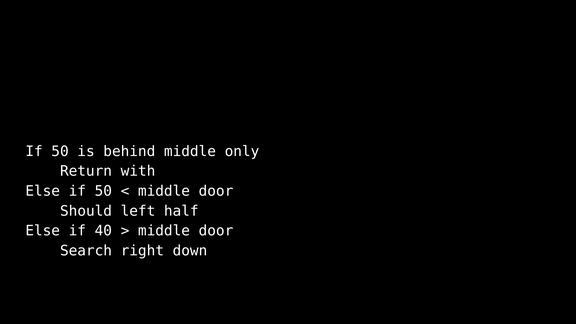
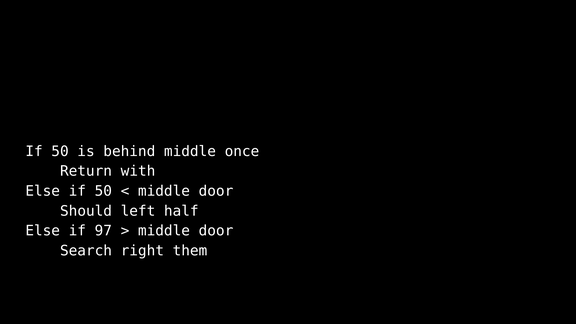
only: only -> once
40: 40 -> 97
down: down -> them
